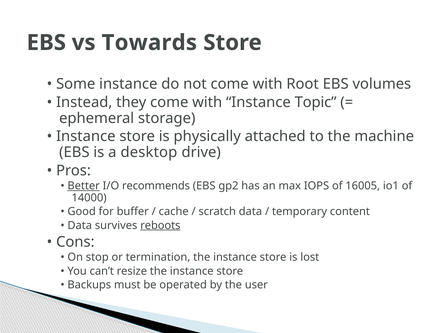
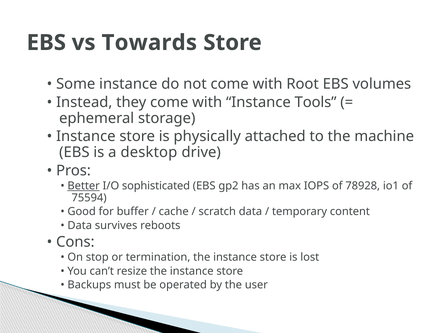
Topic: Topic -> Tools
recommends: recommends -> sophisticated
16005: 16005 -> 78928
14000: 14000 -> 75594
reboots underline: present -> none
